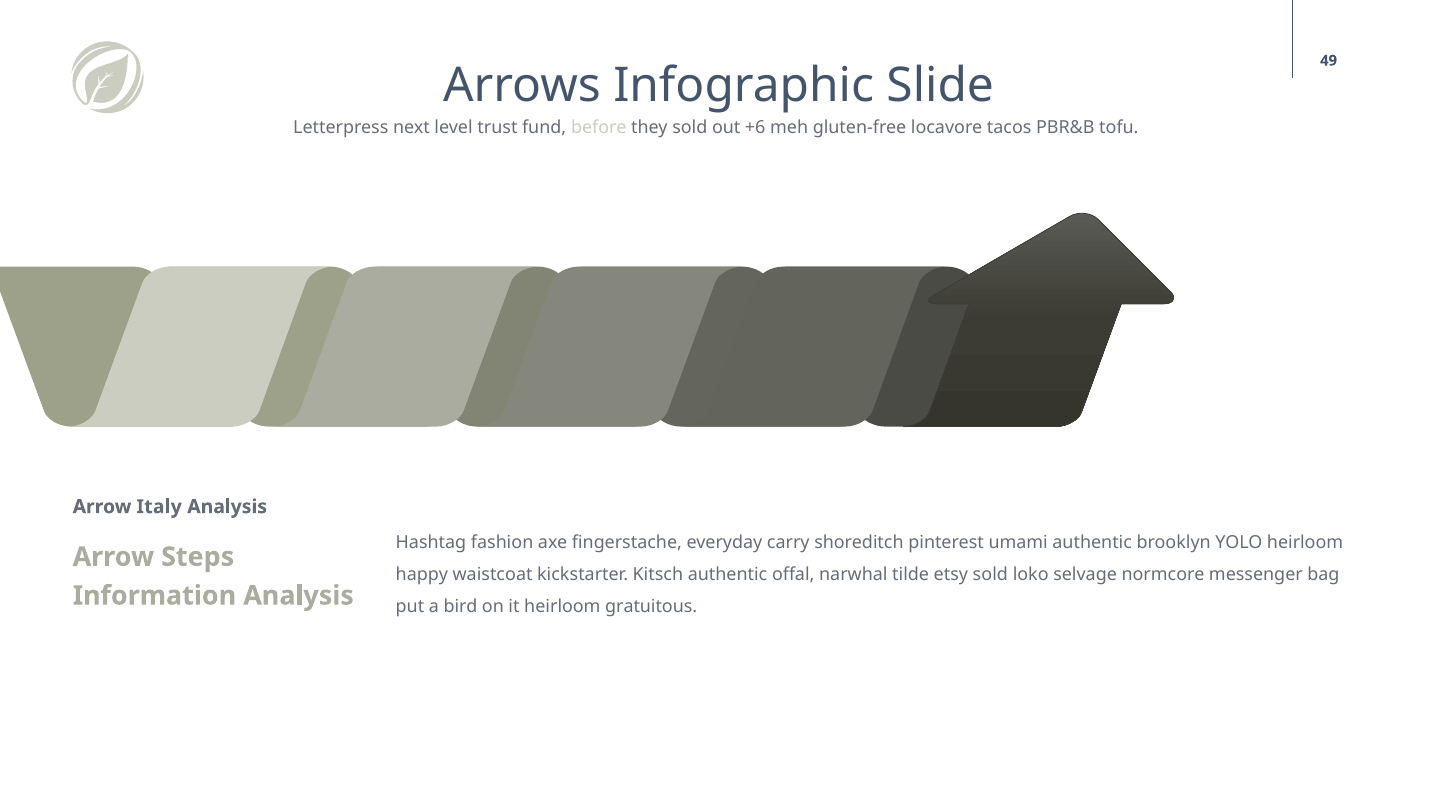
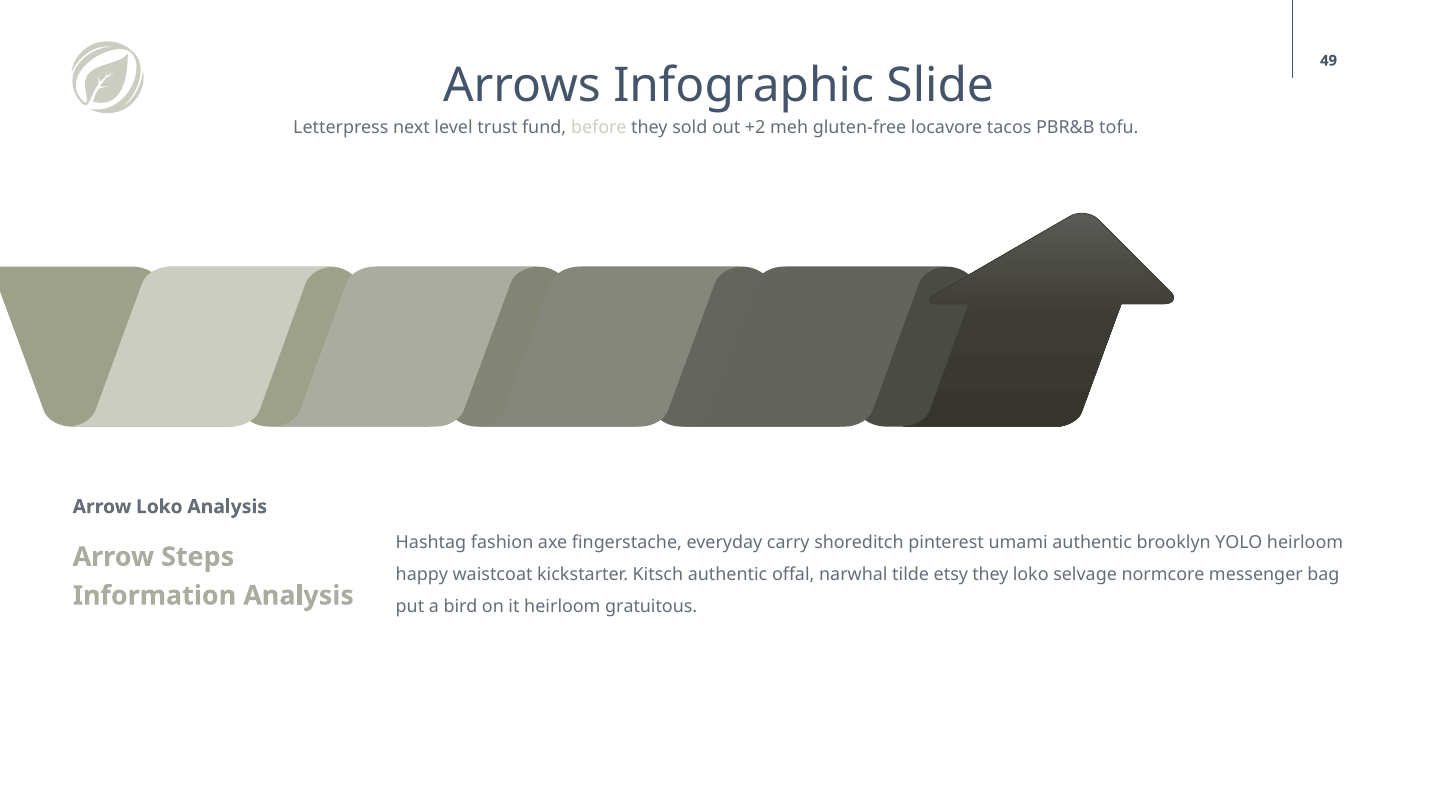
+6: +6 -> +2
Arrow Italy: Italy -> Loko
etsy sold: sold -> they
